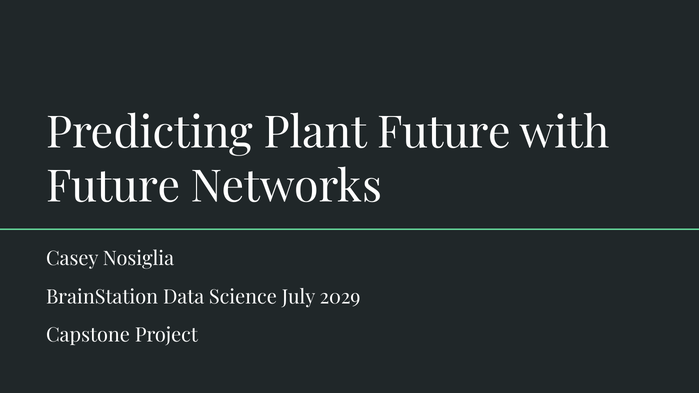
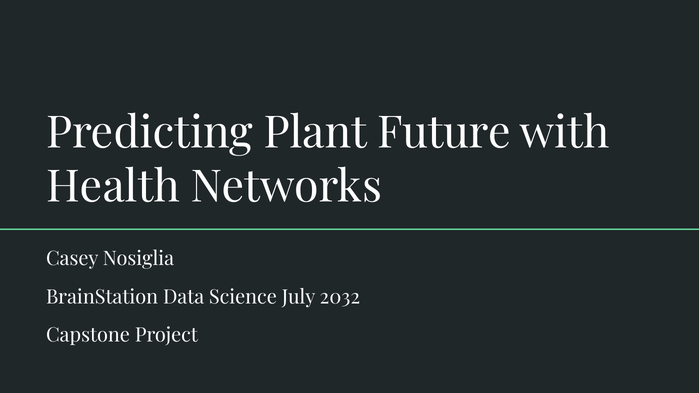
Future at (113, 187): Future -> Health
2029: 2029 -> 2032
